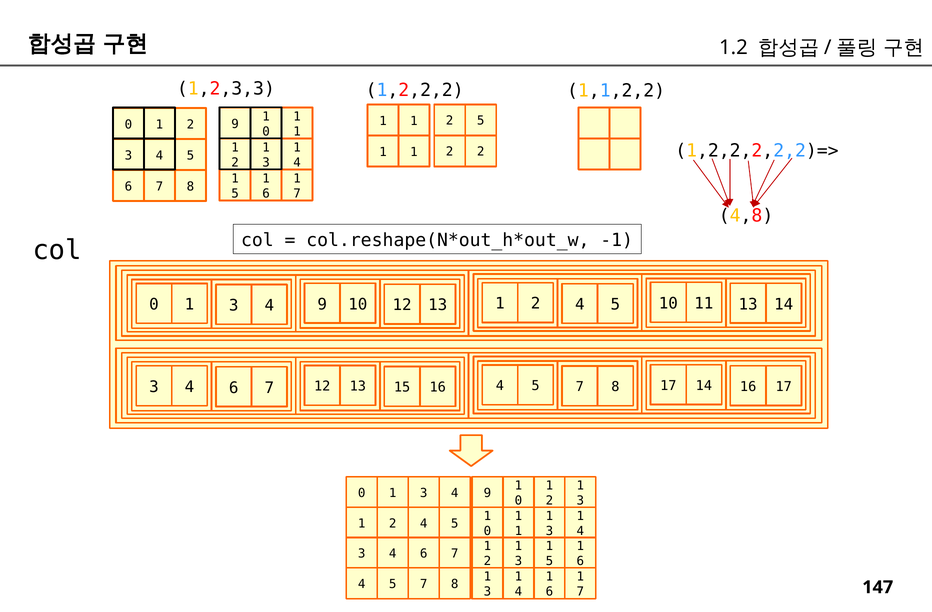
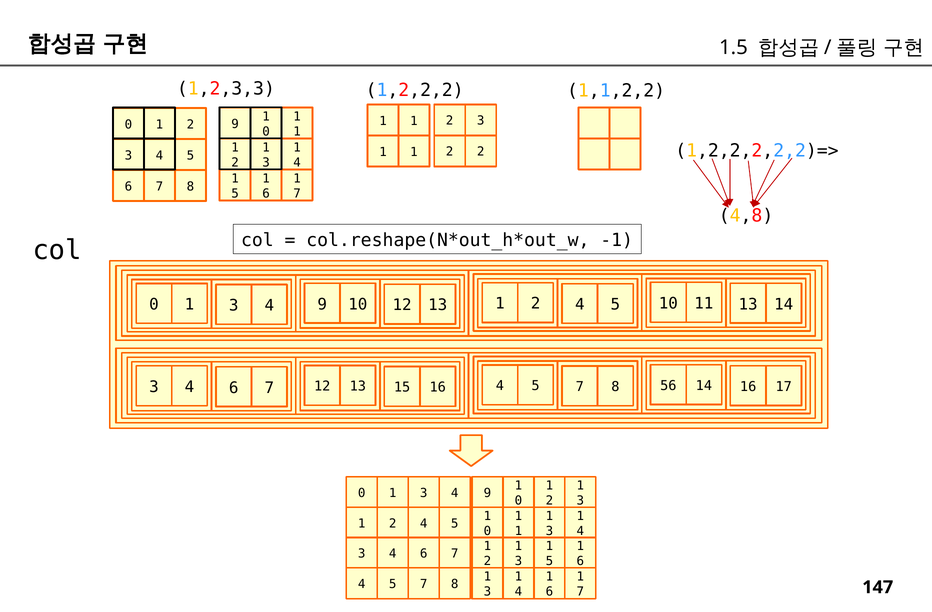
1.2: 1.2 -> 1.5
5 at (481, 121): 5 -> 3
8 17: 17 -> 56
